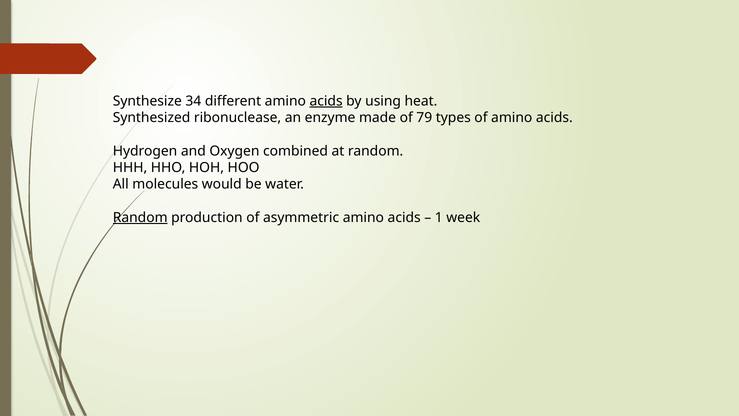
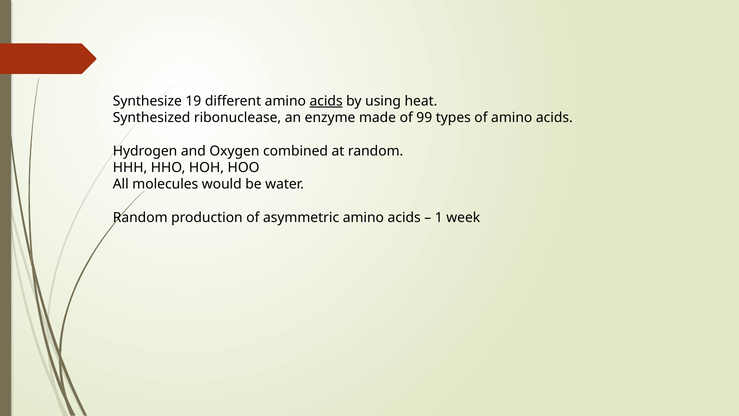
34: 34 -> 19
79: 79 -> 99
Random at (140, 217) underline: present -> none
